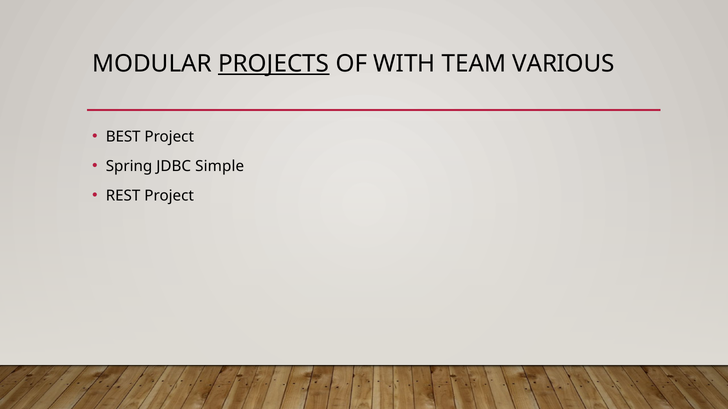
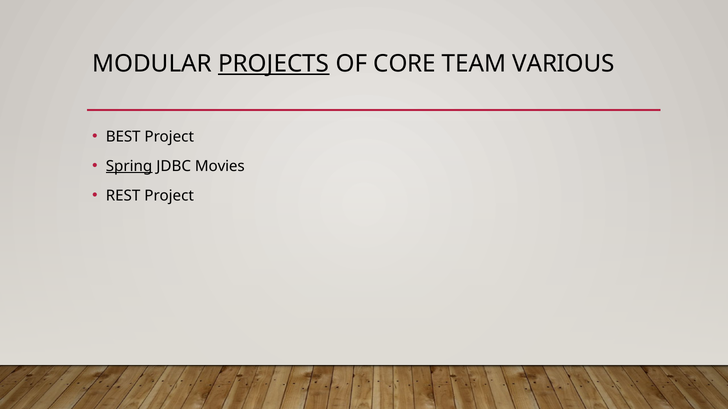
WITH: WITH -> CORE
Spring underline: none -> present
Simple: Simple -> Movies
